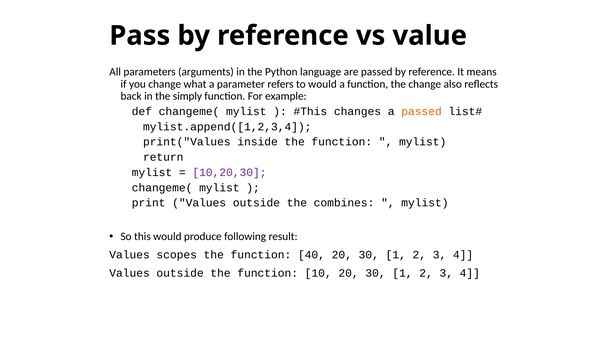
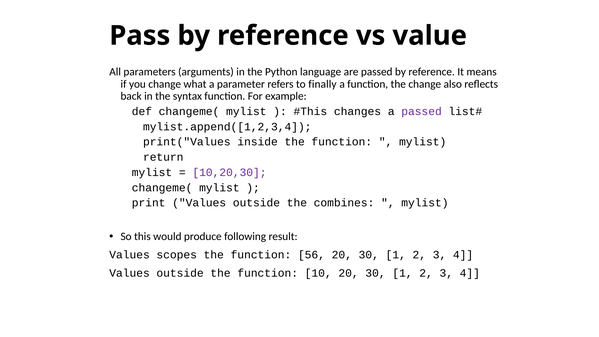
to would: would -> finally
simply: simply -> syntax
passed at (422, 111) colour: orange -> purple
40: 40 -> 56
